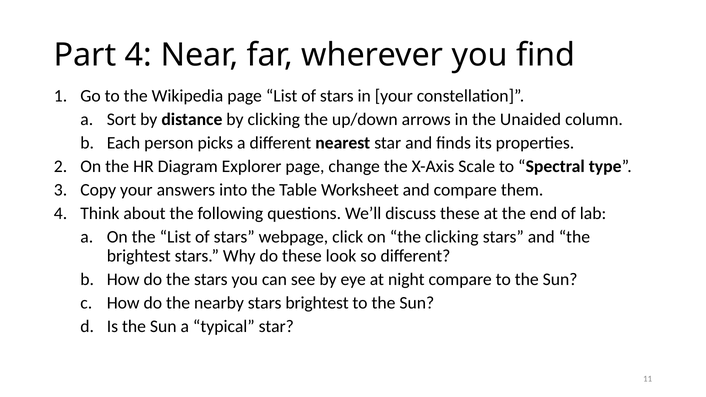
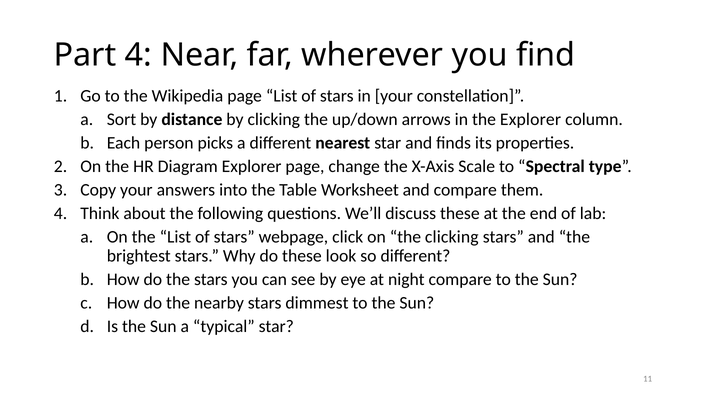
the Unaided: Unaided -> Explorer
stars brightest: brightest -> dimmest
